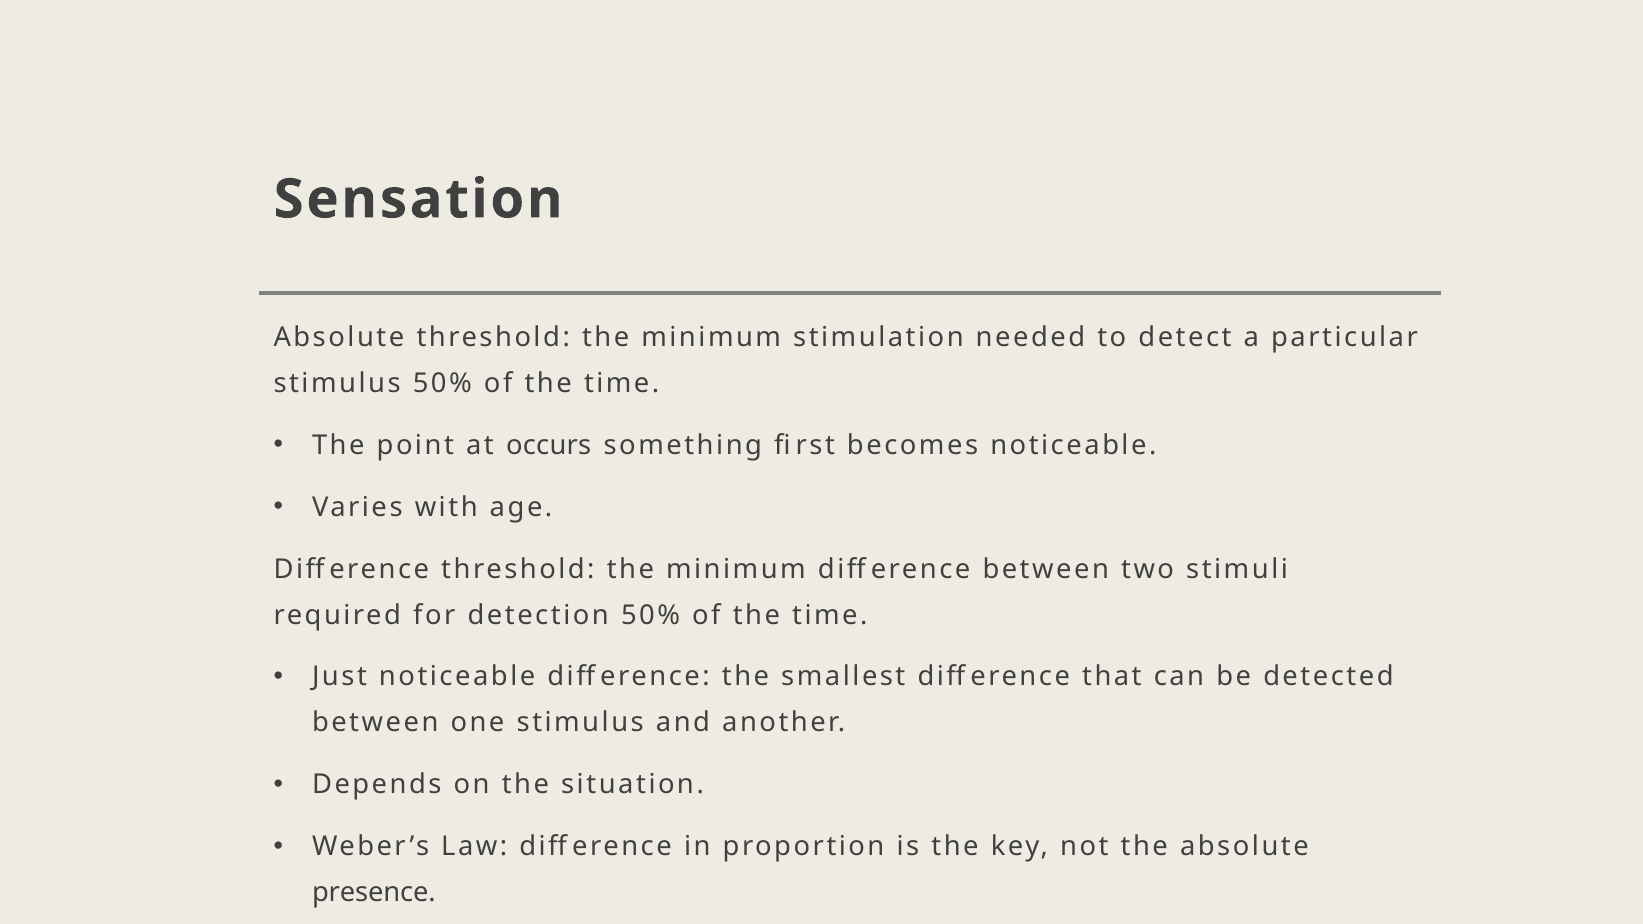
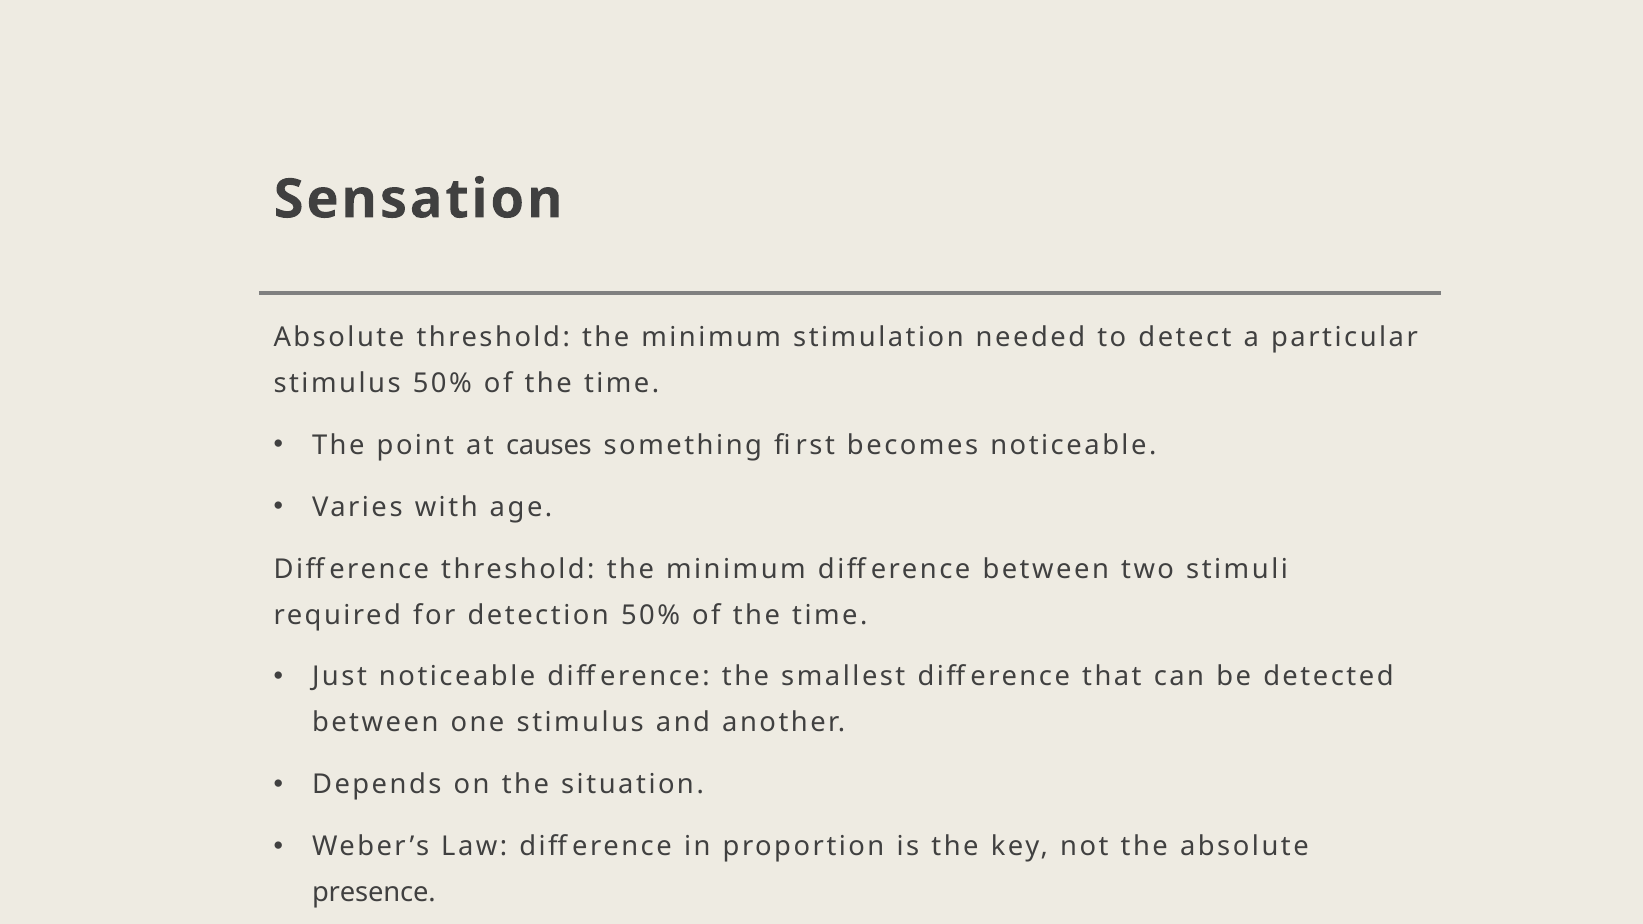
occurs: occurs -> causes
